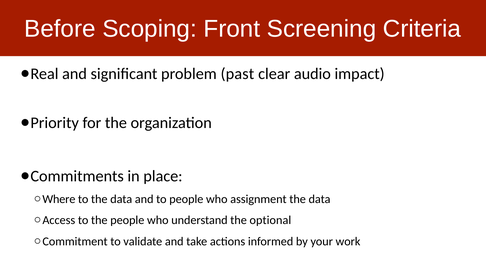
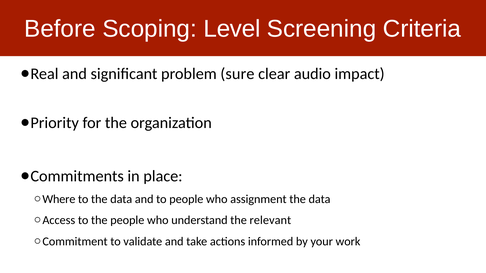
Front: Front -> Level
past: past -> sure
optional: optional -> relevant
